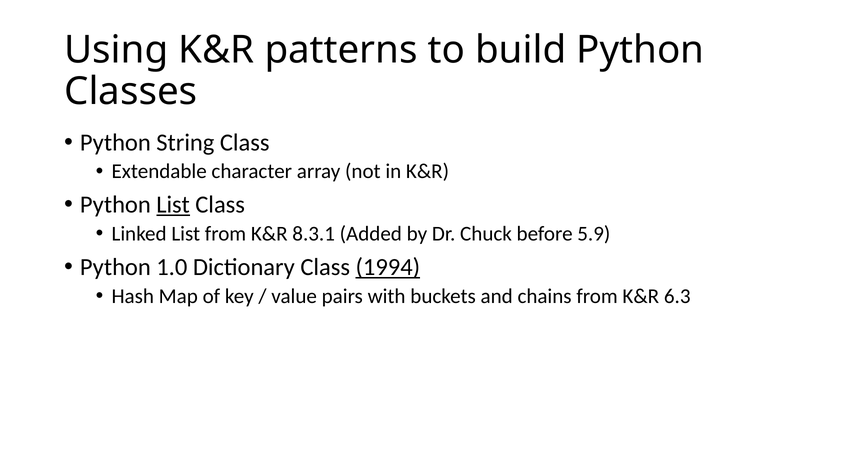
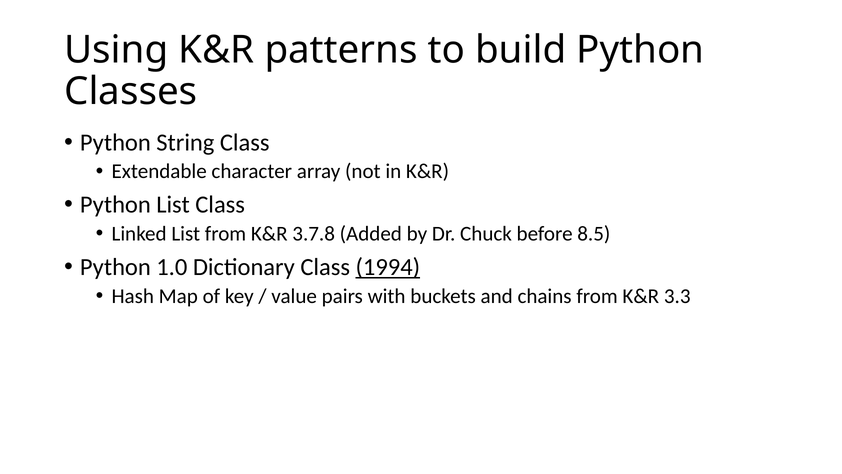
List at (173, 205) underline: present -> none
8.3.1: 8.3.1 -> 3.7.8
5.9: 5.9 -> 8.5
6.3: 6.3 -> 3.3
